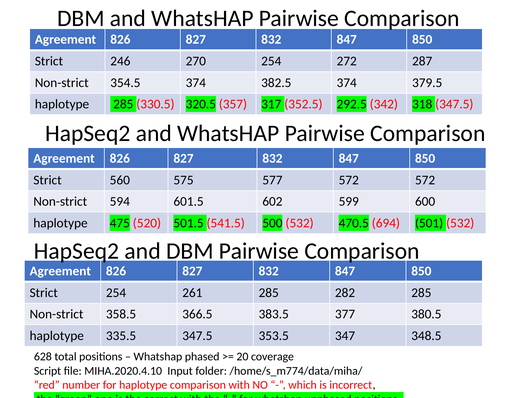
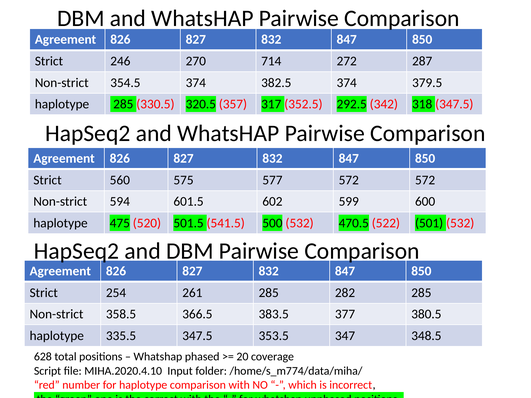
270 254: 254 -> 714
694: 694 -> 522
